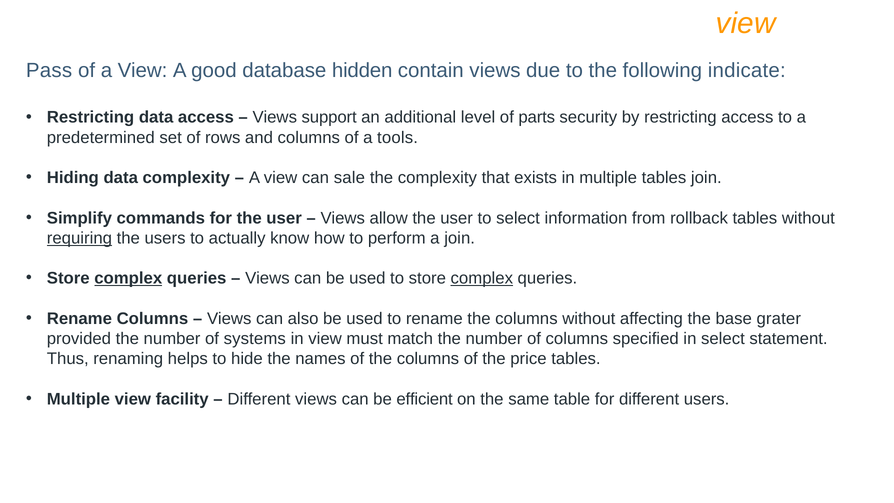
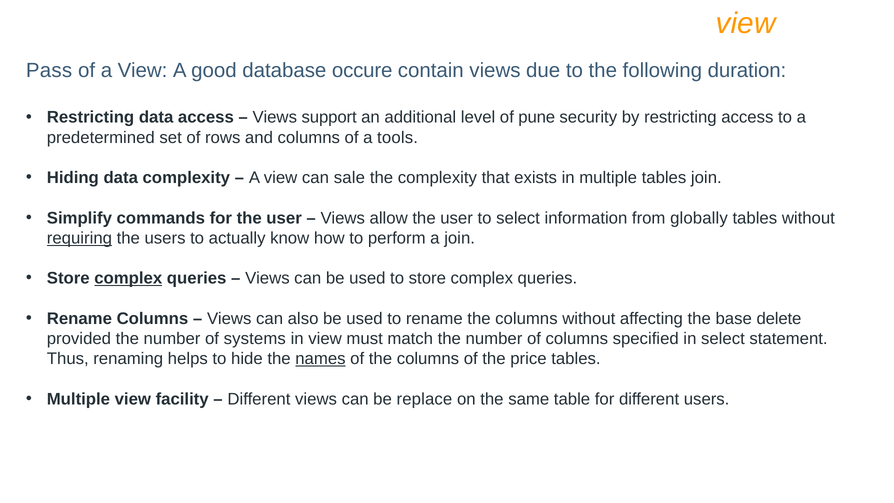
hidden: hidden -> occure
indicate: indicate -> duration
parts: parts -> pune
rollback: rollback -> globally
complex at (482, 278) underline: present -> none
grater: grater -> delete
names underline: none -> present
efficient: efficient -> replace
